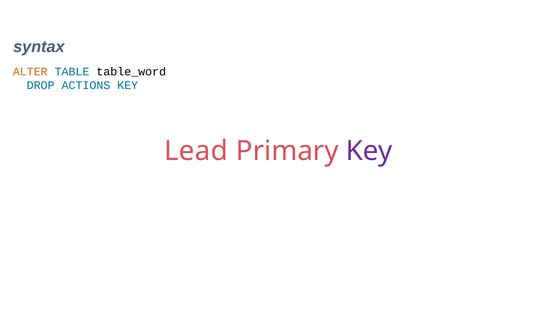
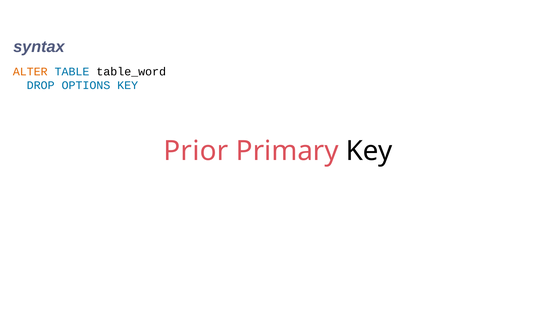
ACTIONS: ACTIONS -> OPTIONS
Lead: Lead -> Prior
Key at (369, 151) colour: purple -> black
